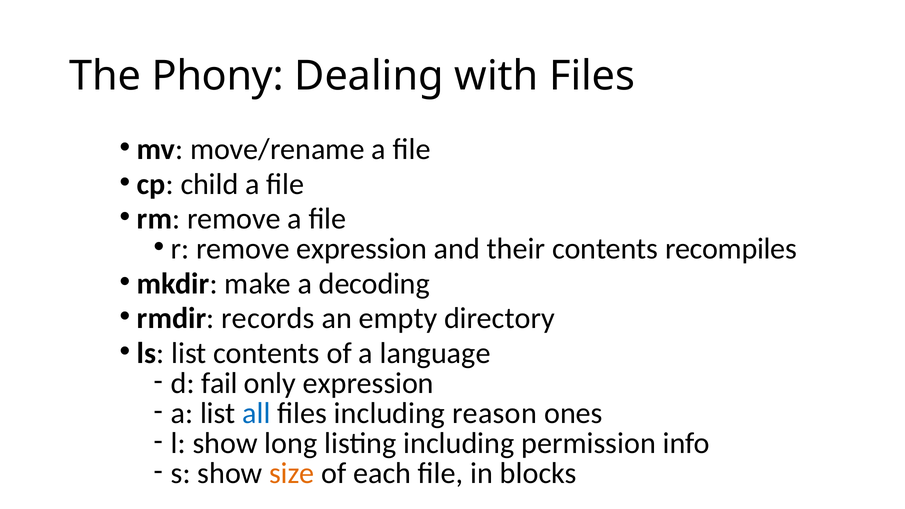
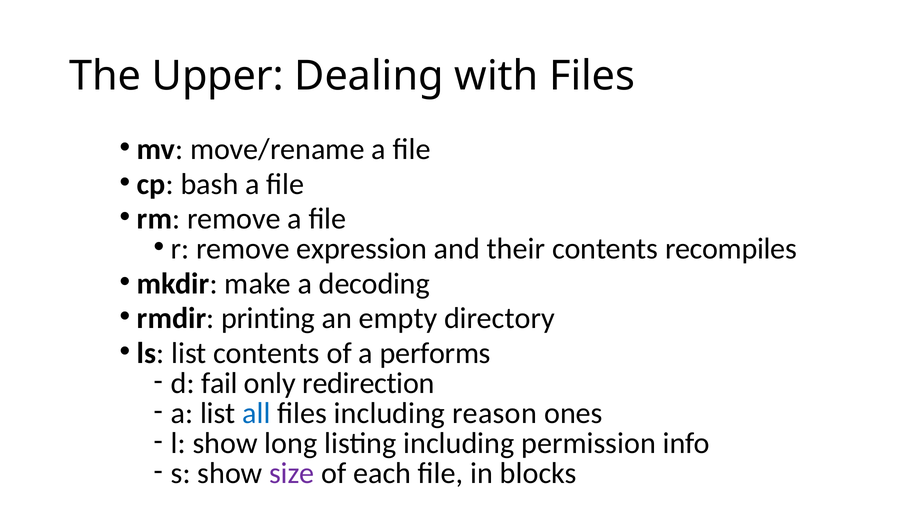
Phony: Phony -> Upper
child: child -> bash
records: records -> printing
language: language -> performs
only expression: expression -> redirection
size colour: orange -> purple
